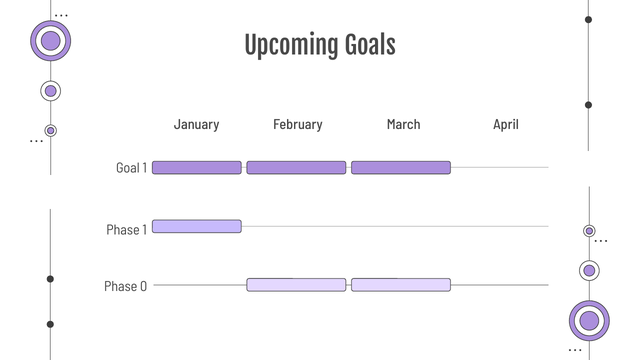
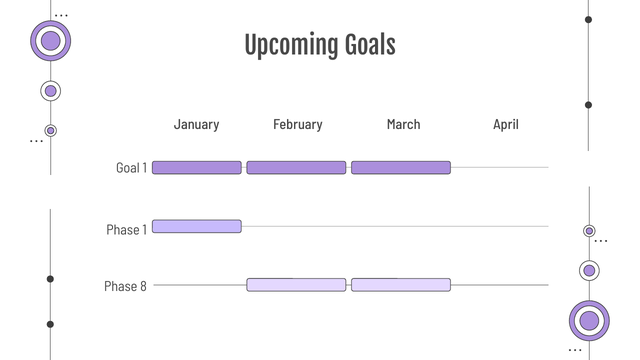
0: 0 -> 8
